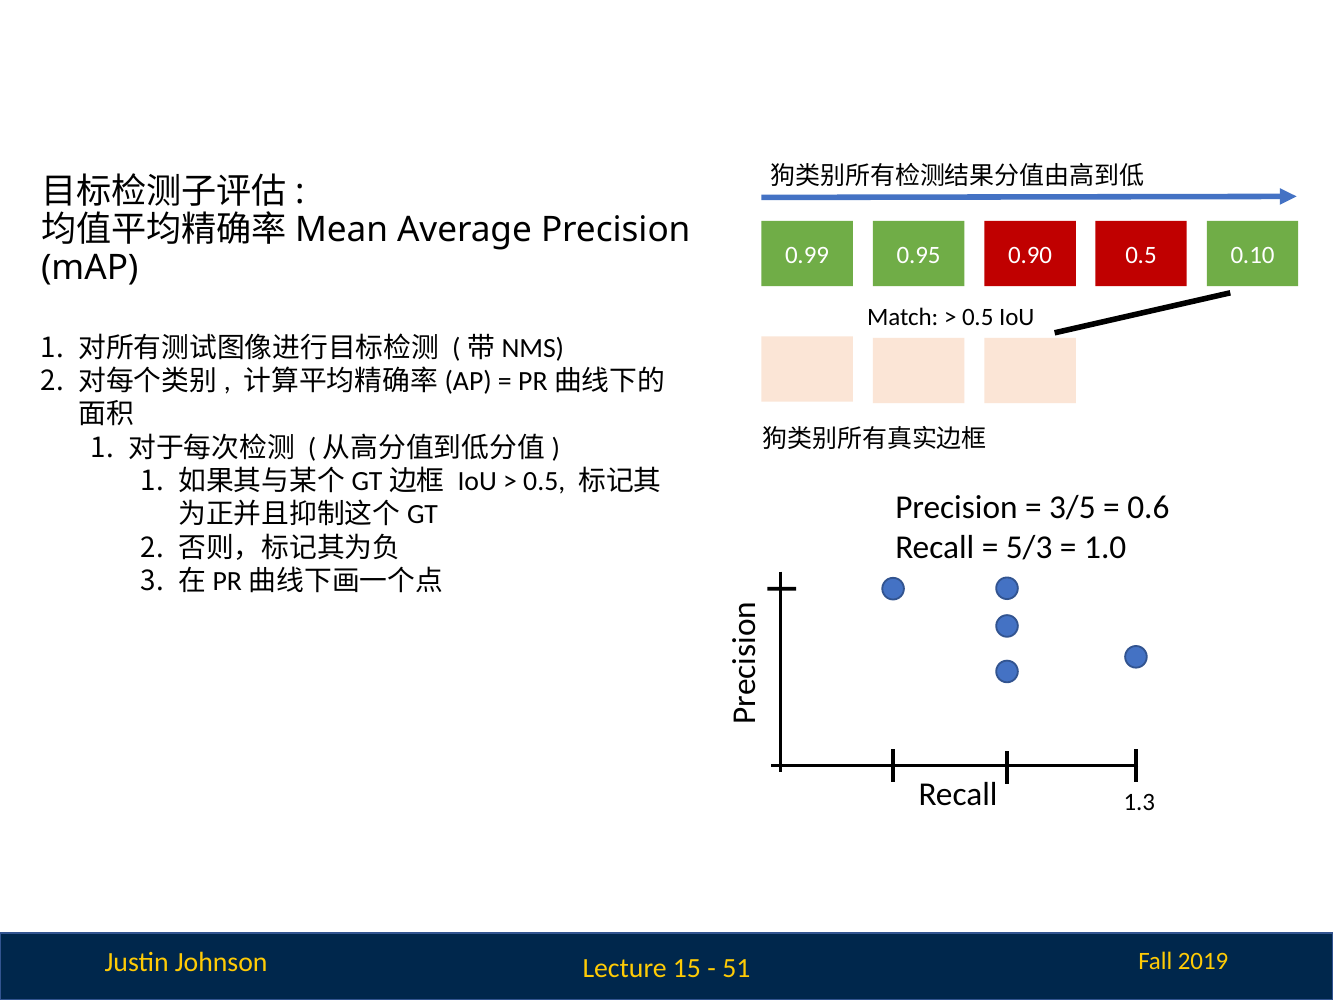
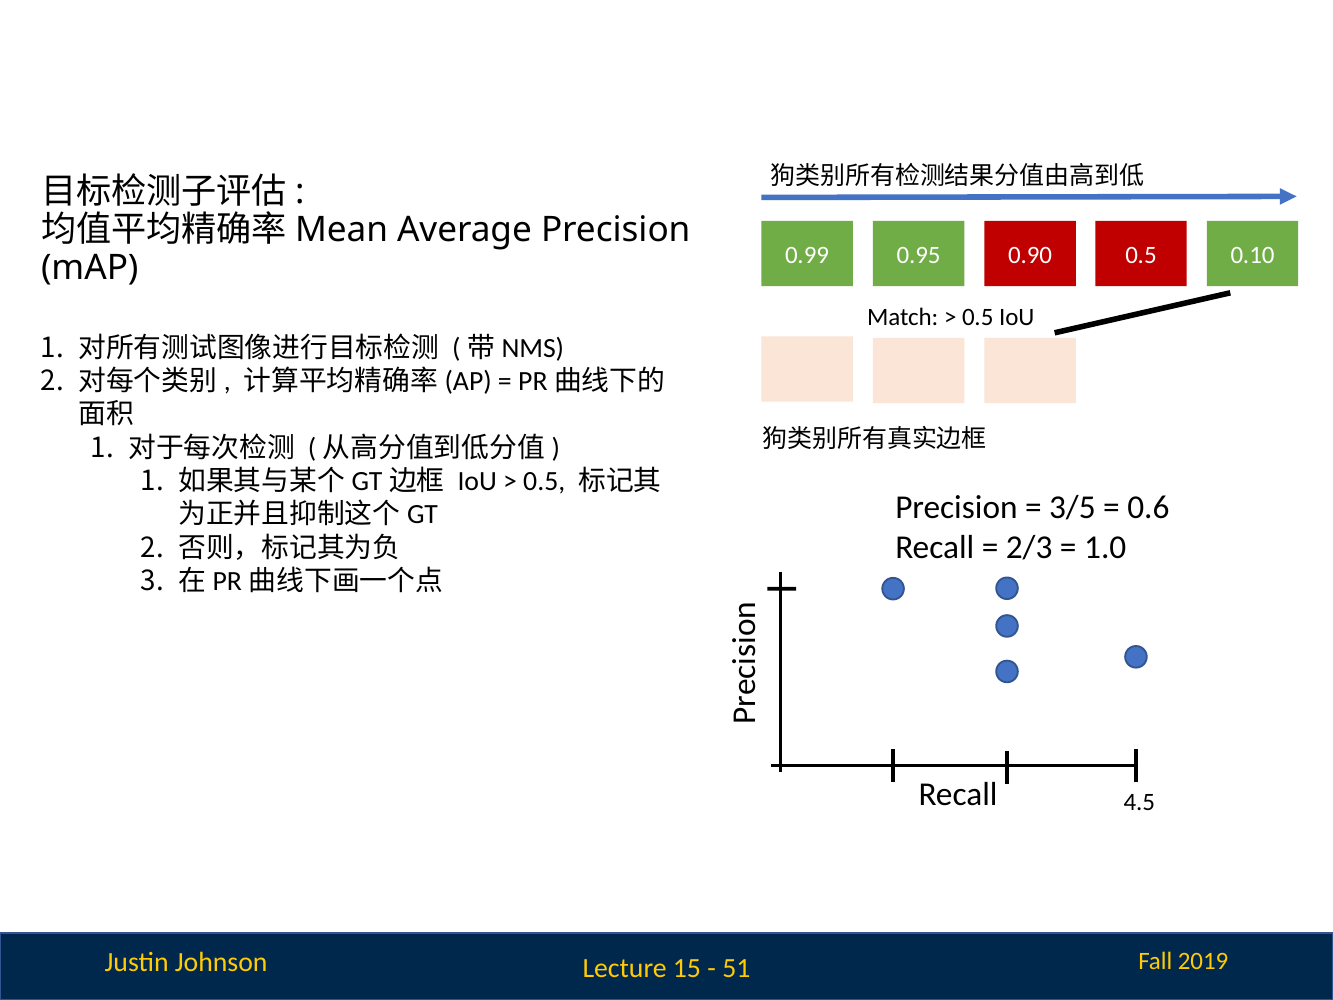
5/3: 5/3 -> 2/3
1.3: 1.3 -> 4.5
